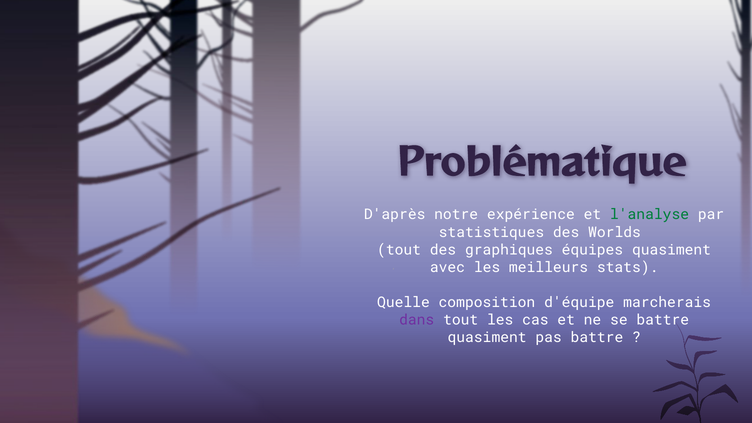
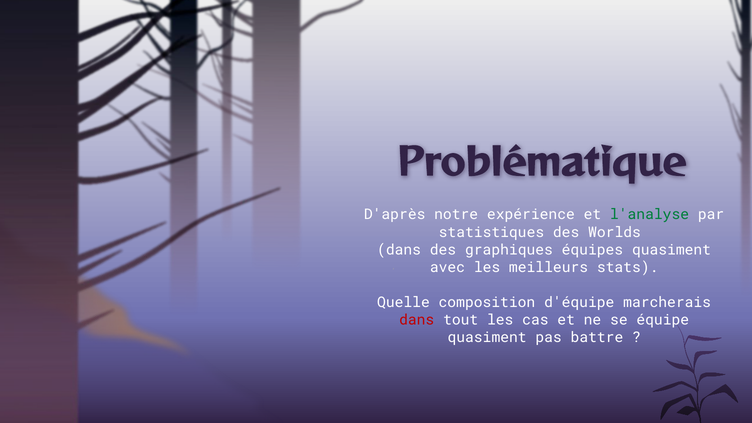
tout at (399, 250): tout -> dans
dans at (417, 320) colour: purple -> red
se battre: battre -> équipe
